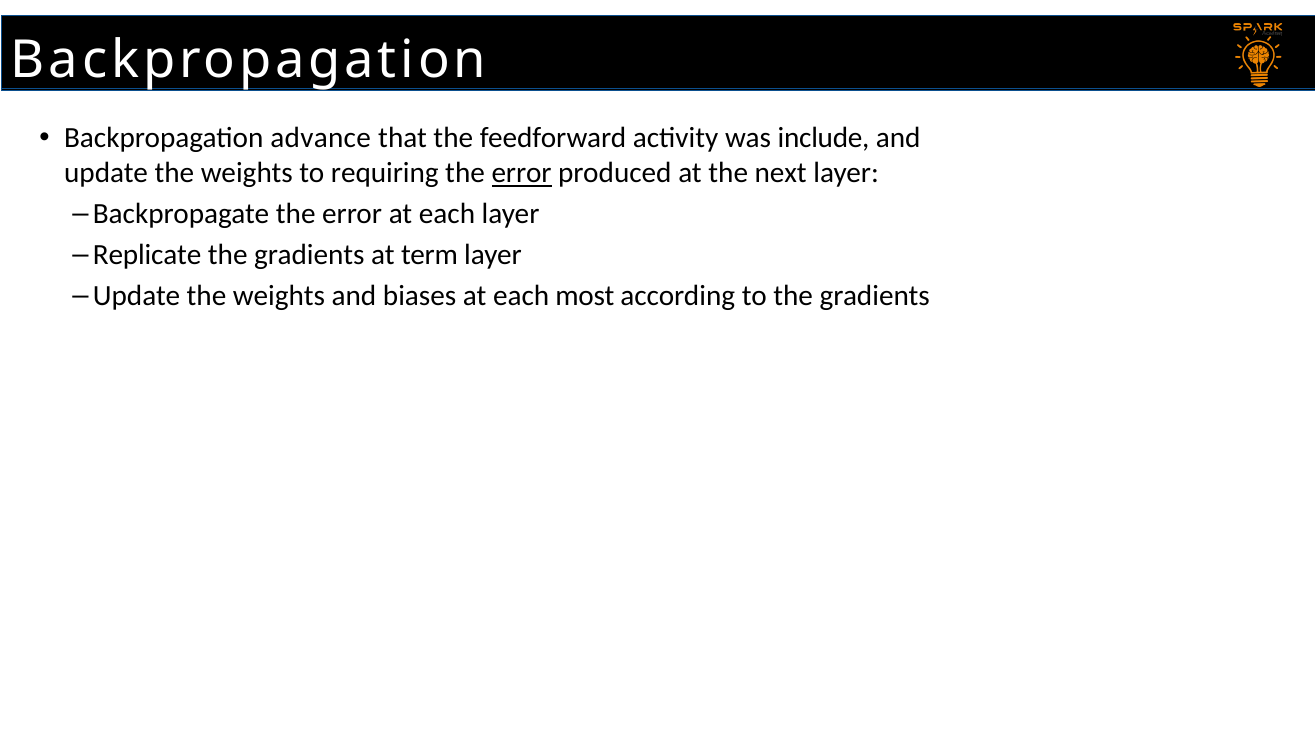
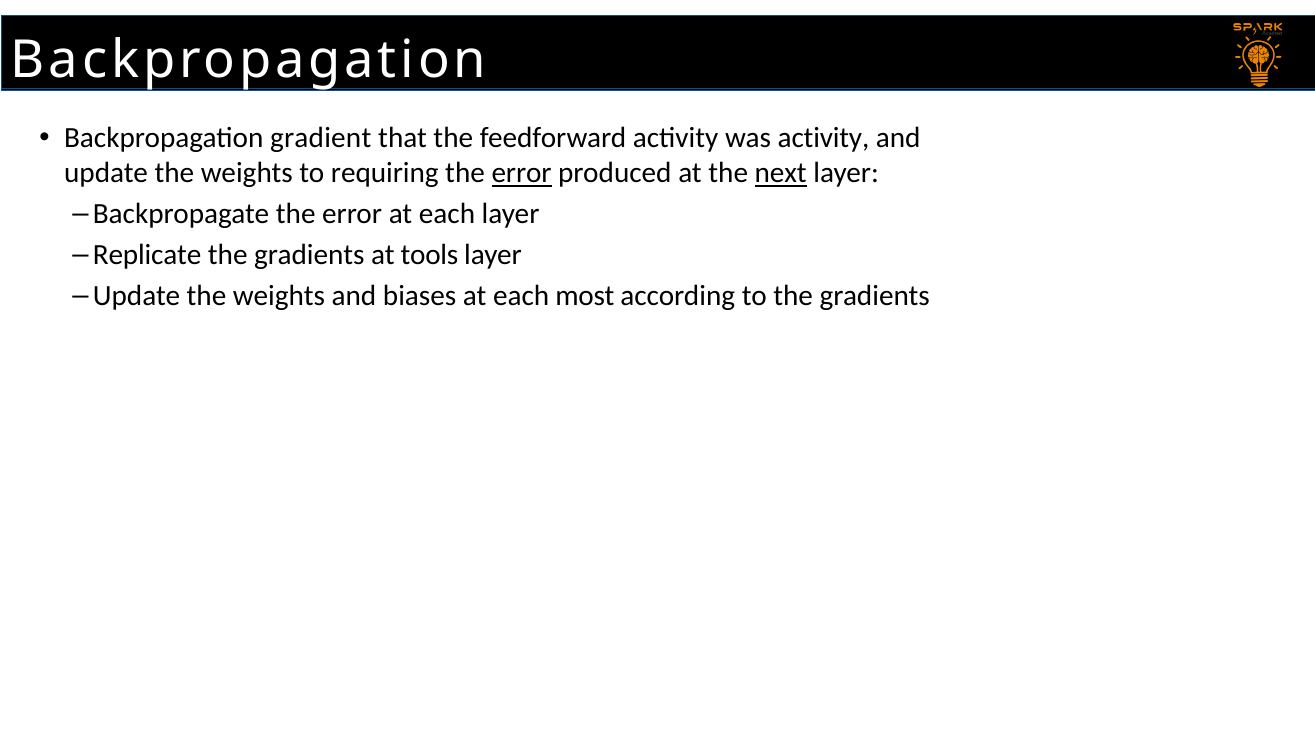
advance: advance -> gradient
was include: include -> activity
next underline: none -> present
term: term -> tools
